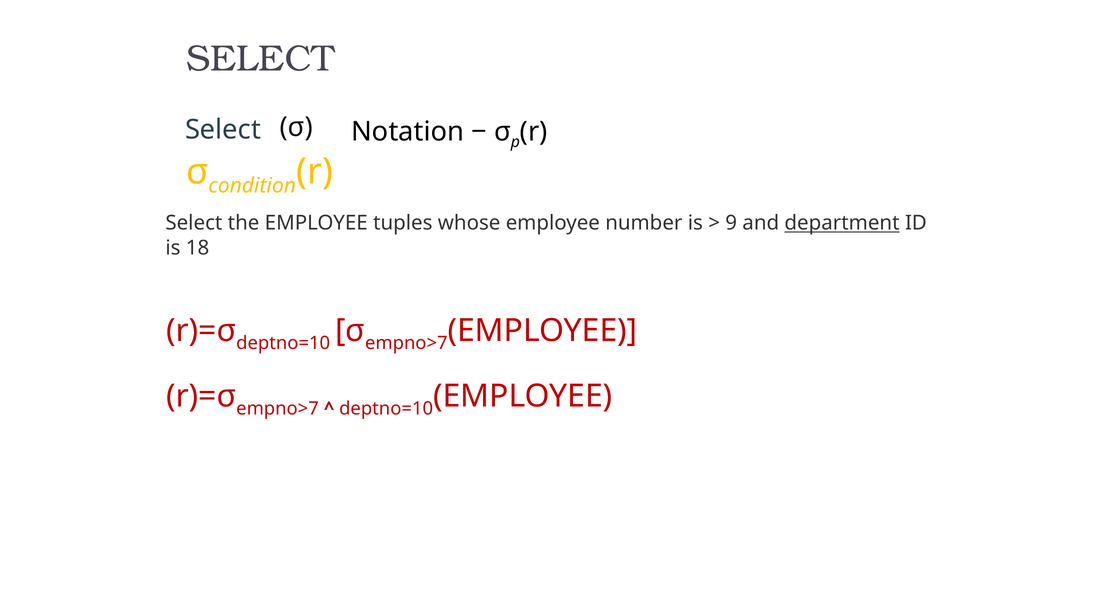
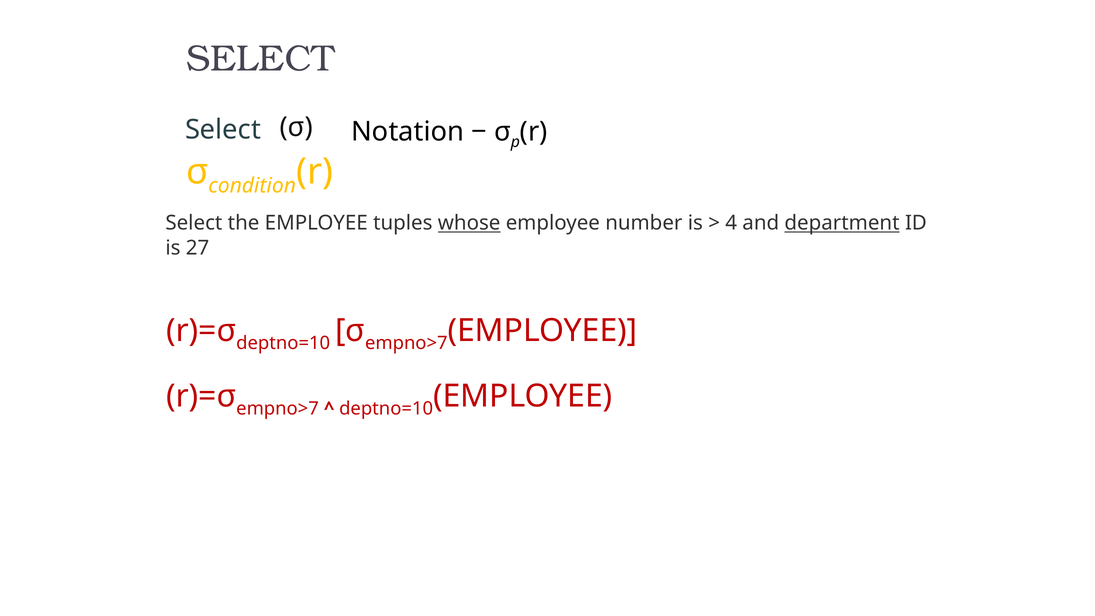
whose underline: none -> present
9: 9 -> 4
18: 18 -> 27
